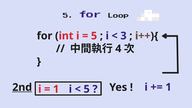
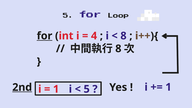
for at (45, 36) underline: none -> present
5 at (94, 36): 5 -> 4
3 at (123, 36): 3 -> 8
4 at (118, 49): 4 -> 8
